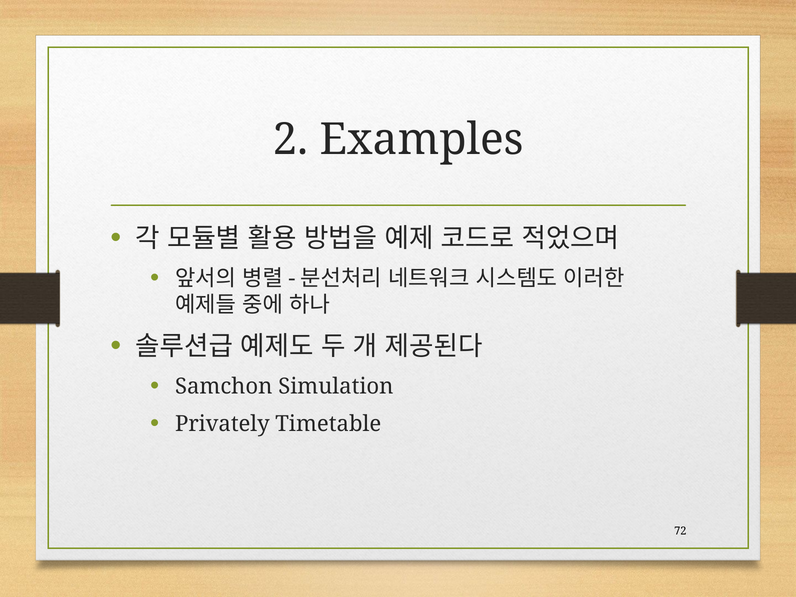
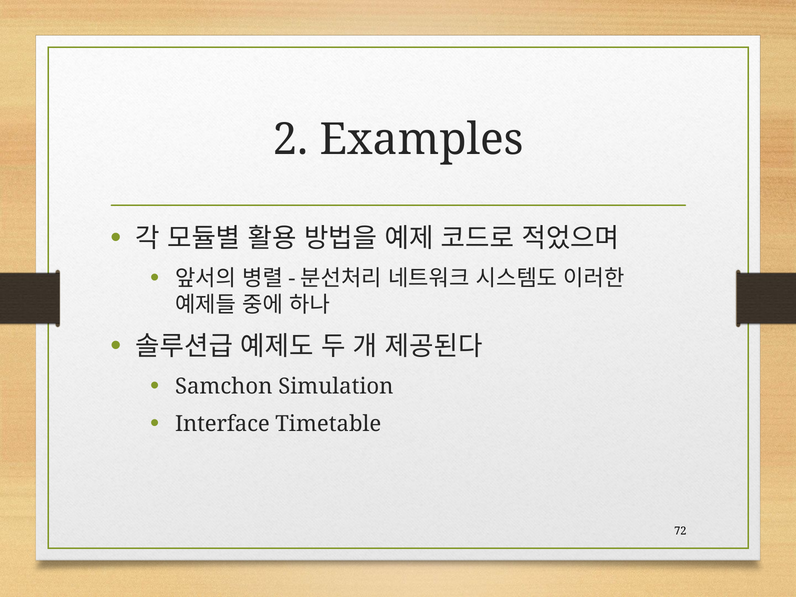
Privately: Privately -> Interface
